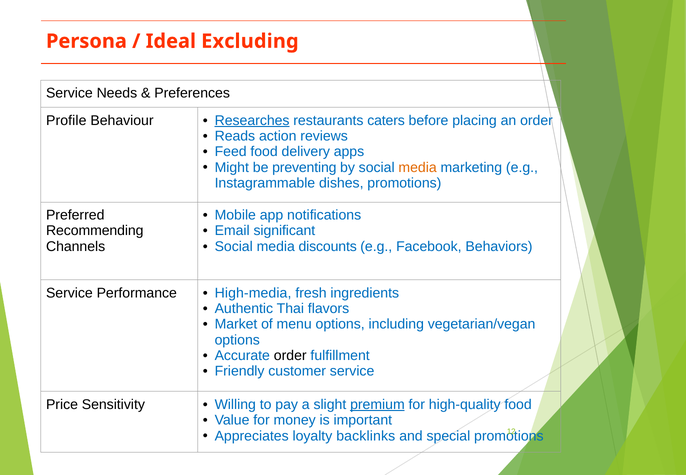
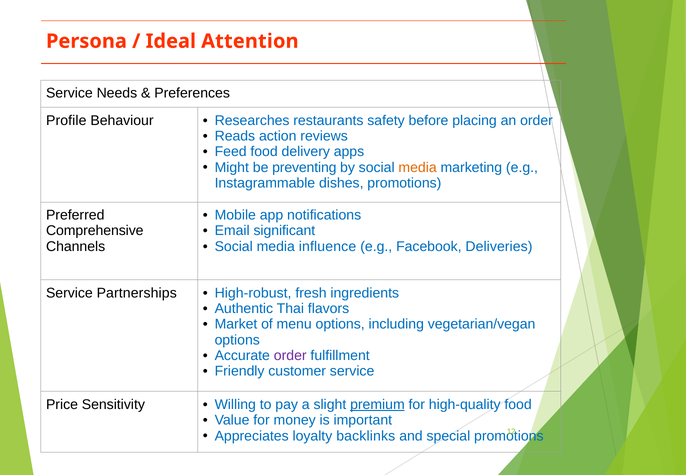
Excluding: Excluding -> Attention
Researches underline: present -> none
caters: caters -> safety
Recommending: Recommending -> Comprehensive
discounts: discounts -> influence
Behaviors: Behaviors -> Deliveries
Performance: Performance -> Partnerships
High-media: High-media -> High-robust
order at (290, 355) colour: black -> purple
